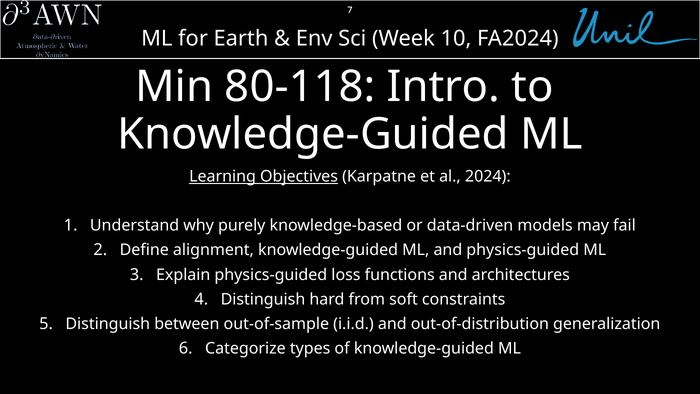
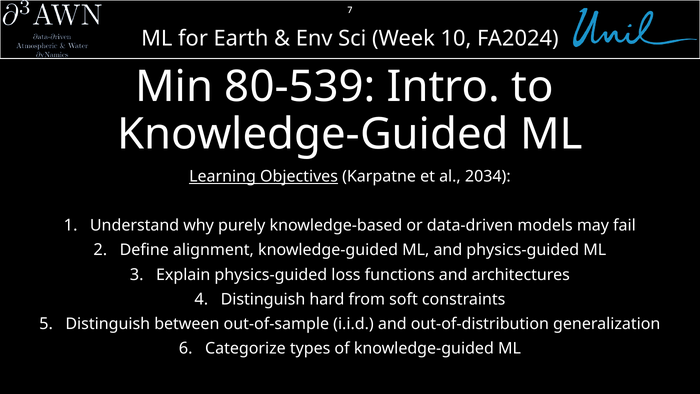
80-118: 80-118 -> 80-539
2024: 2024 -> 2034
